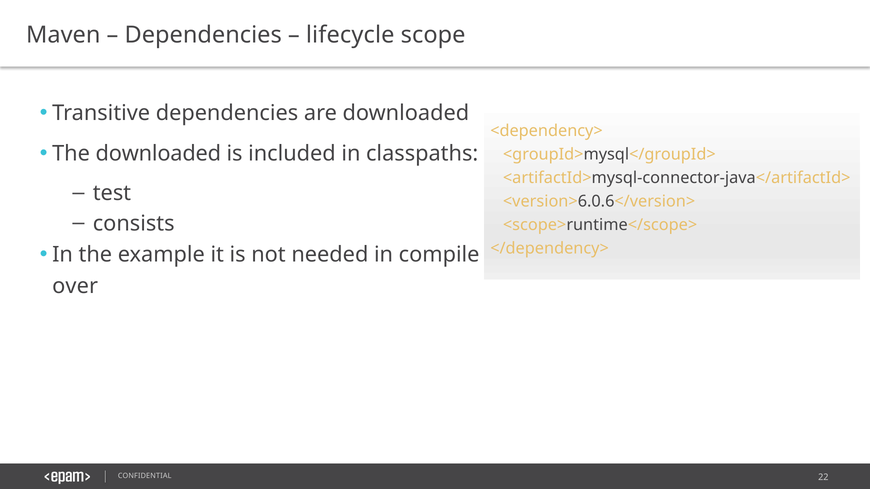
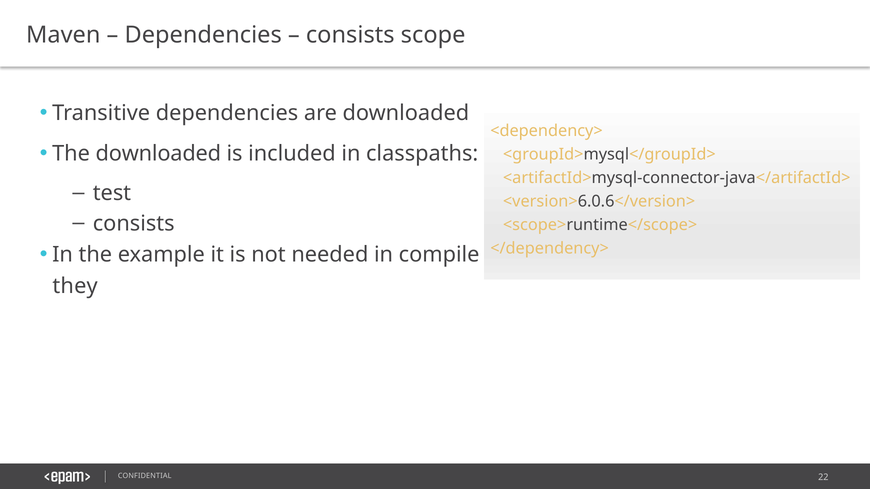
lifecycle at (350, 35): lifecycle -> consists
over: over -> they
